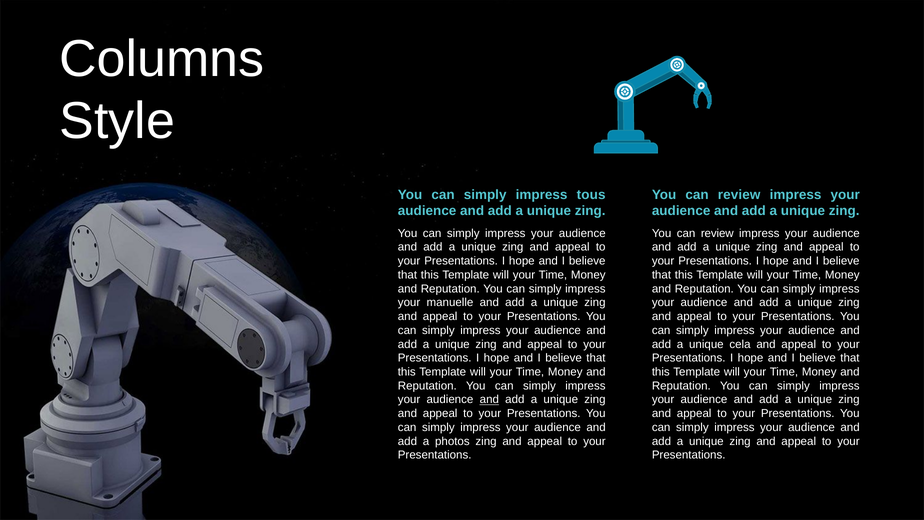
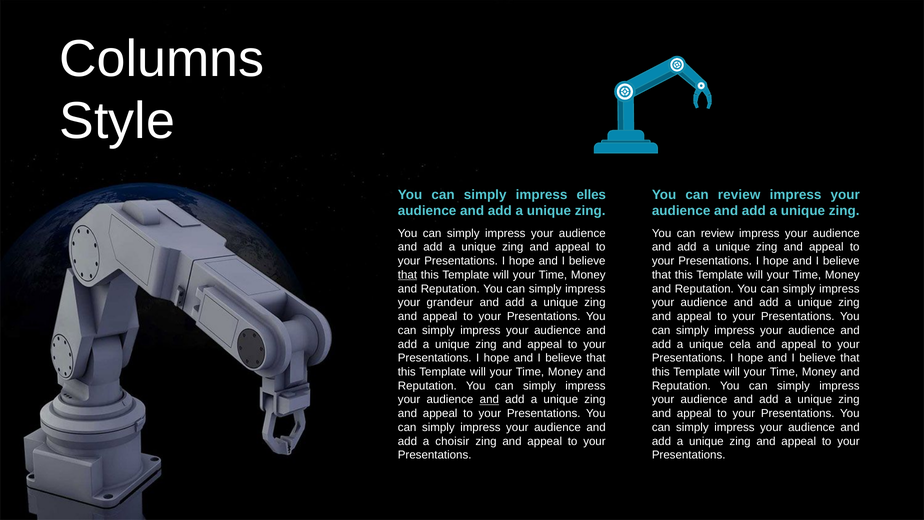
tous: tous -> elles
that at (407, 275) underline: none -> present
manuelle: manuelle -> grandeur
photos: photos -> choisir
